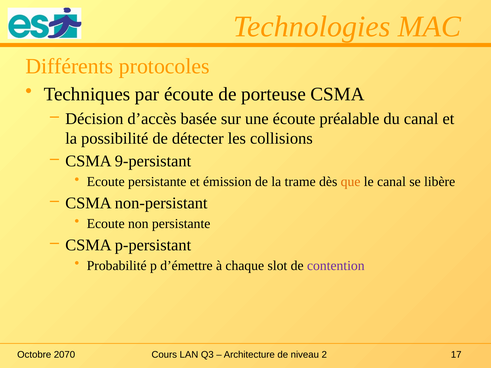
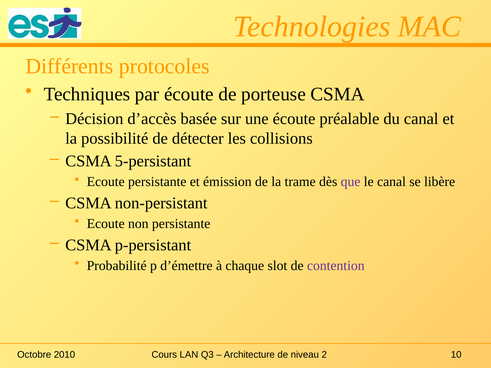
9-persistant: 9-persistant -> 5-persistant
que colour: orange -> purple
2070: 2070 -> 2010
17: 17 -> 10
